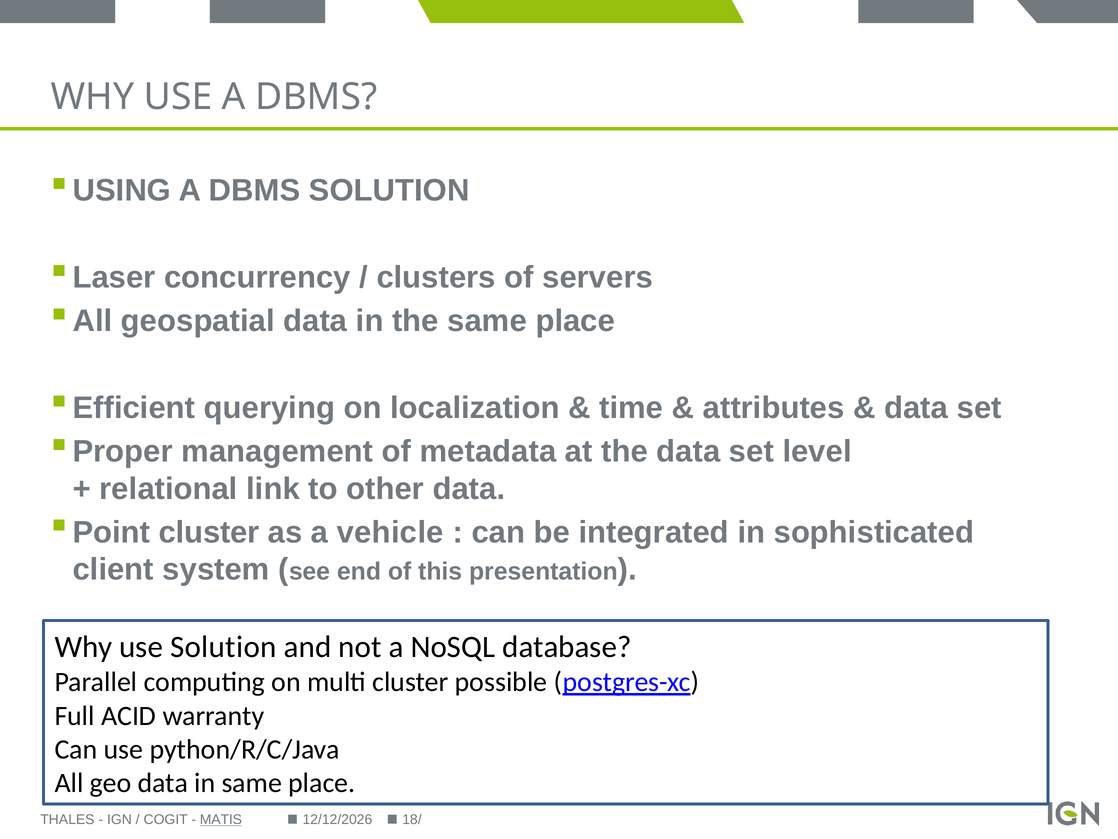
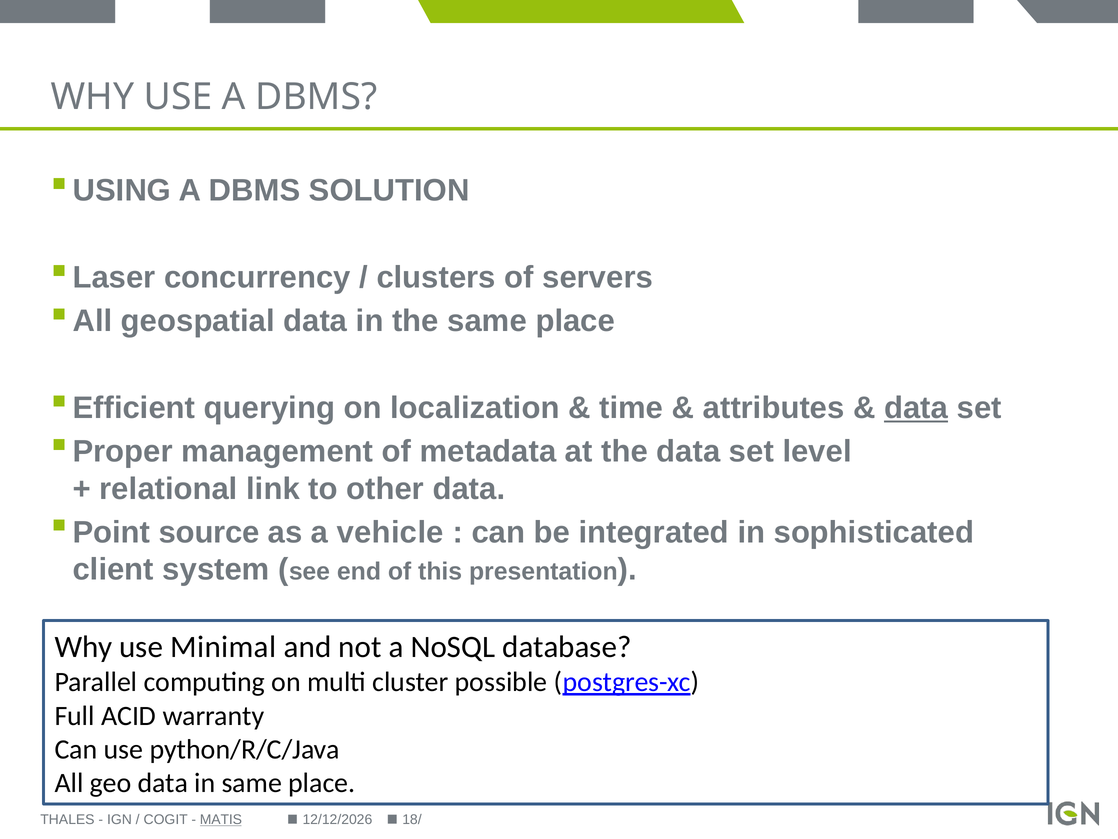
data at (916, 408) underline: none -> present
Point cluster: cluster -> source
use Solution: Solution -> Minimal
